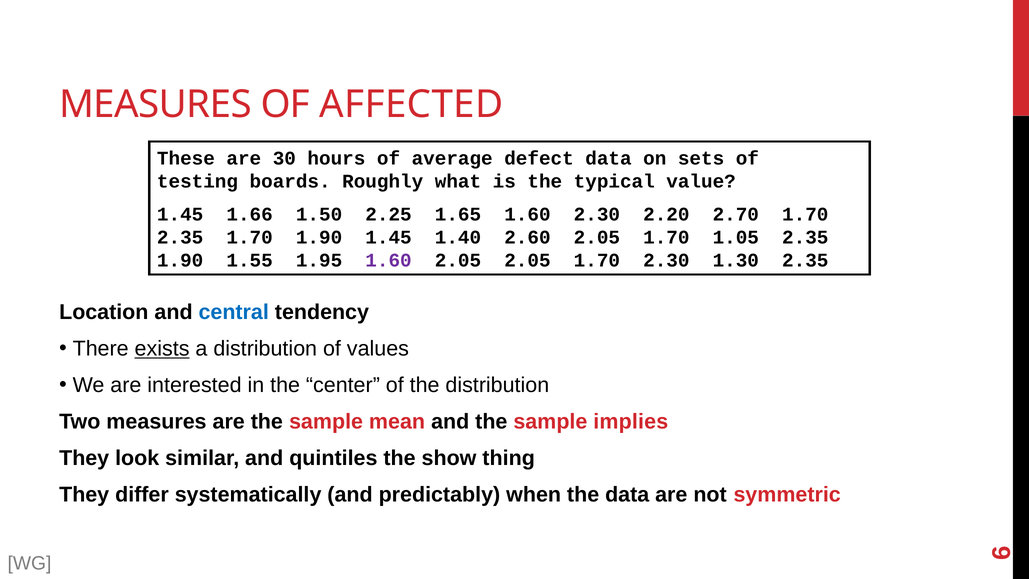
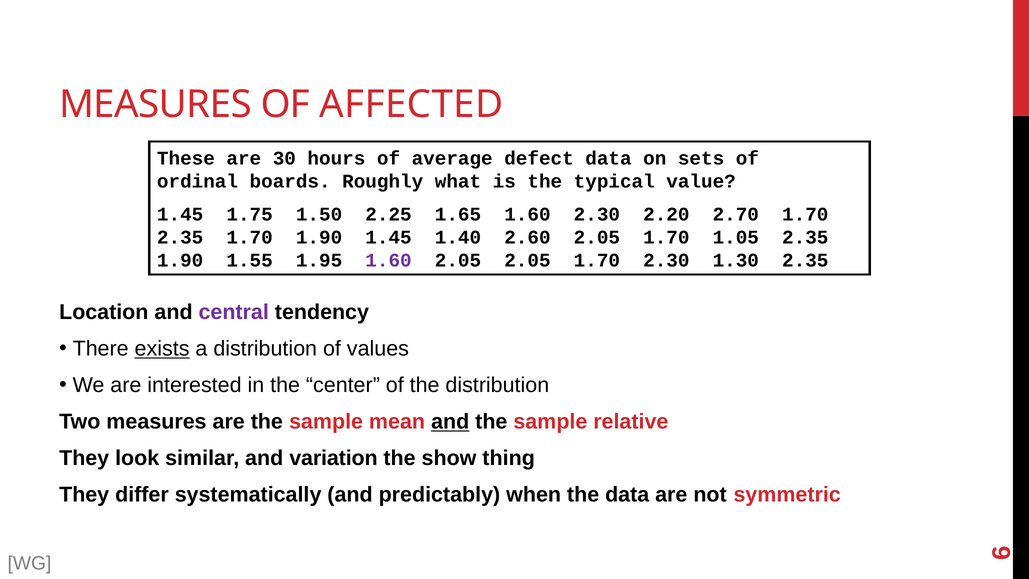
testing: testing -> ordinal
1.66: 1.66 -> 1.75
central colour: blue -> purple
and at (450, 422) underline: none -> present
implies: implies -> relative
quintiles: quintiles -> variation
